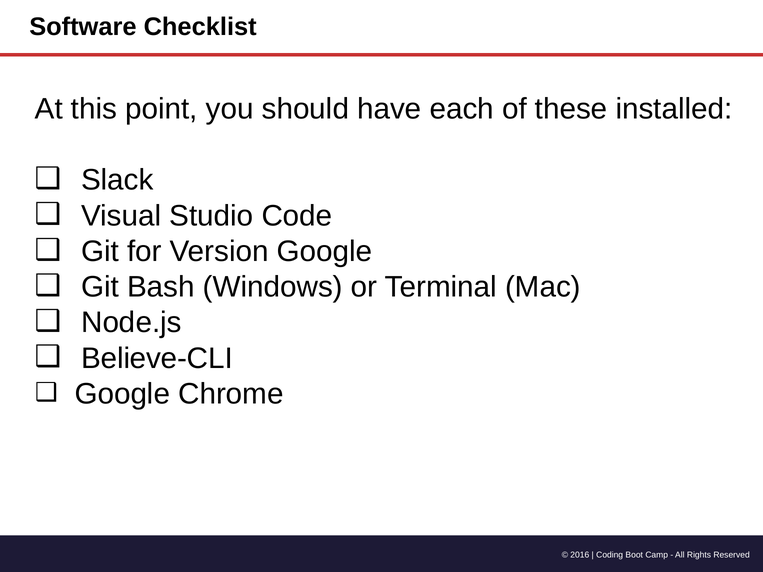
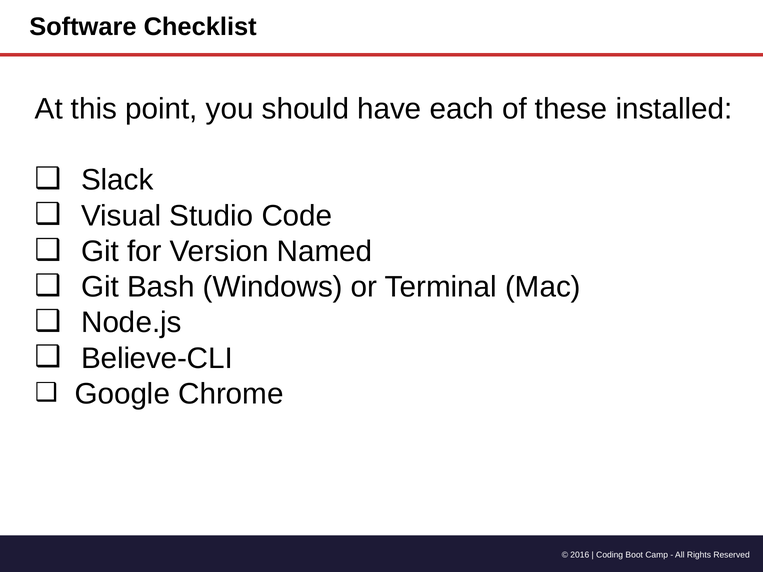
Version Google: Google -> Named
